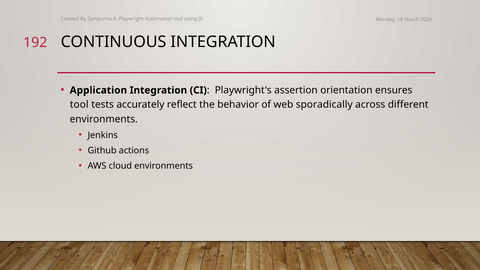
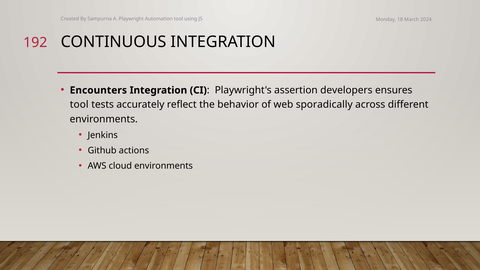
Application: Application -> Encounters
orientation: orientation -> developers
